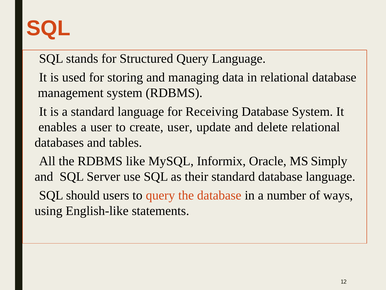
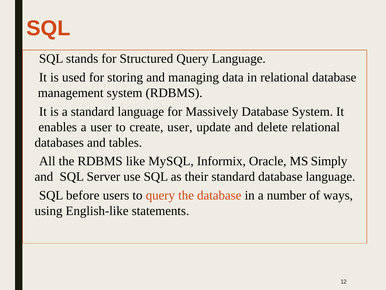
Receiving: Receiving -> Massively
should: should -> before
